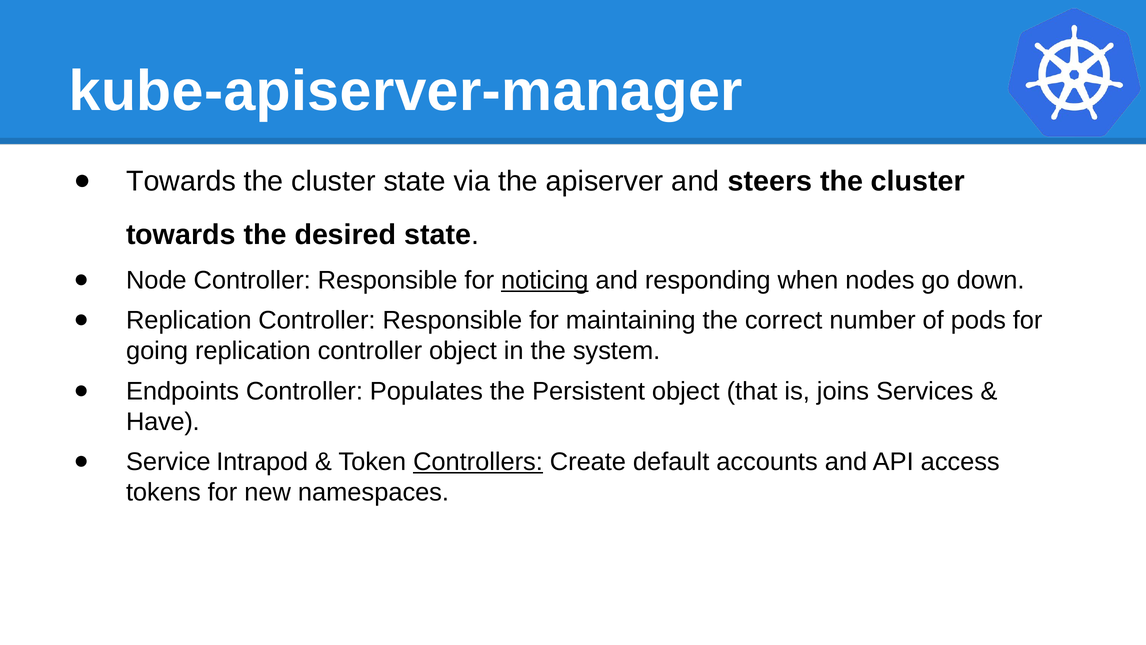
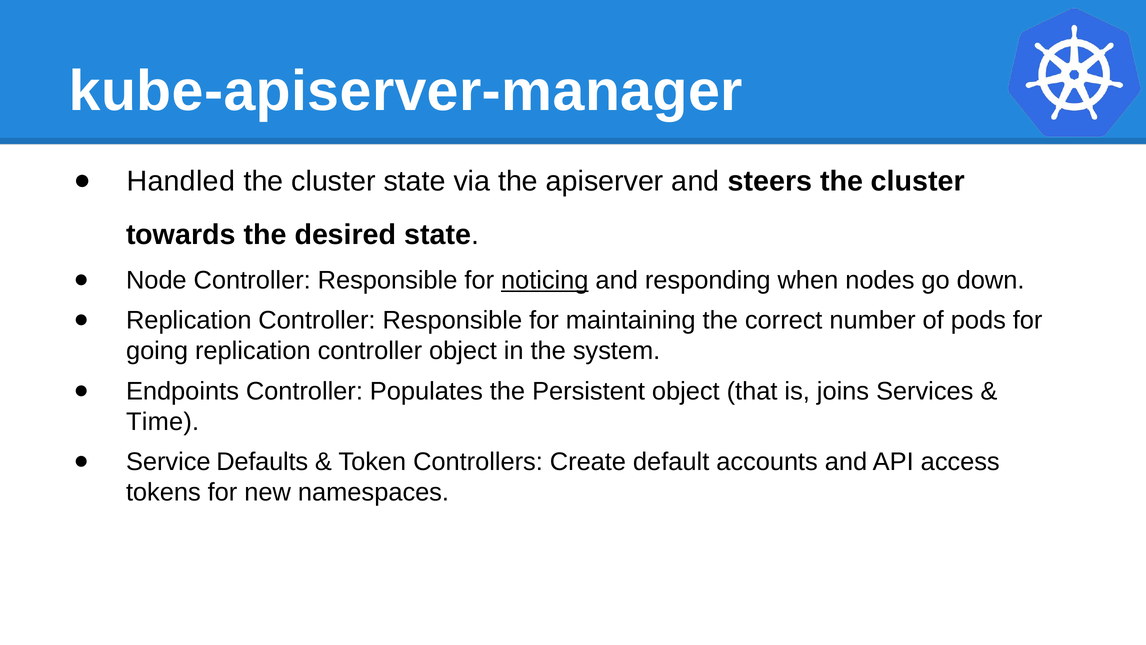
Towards at (181, 181): Towards -> Handled
Have: Have -> Time
Intrapod: Intrapod -> Defaults
Controllers underline: present -> none
